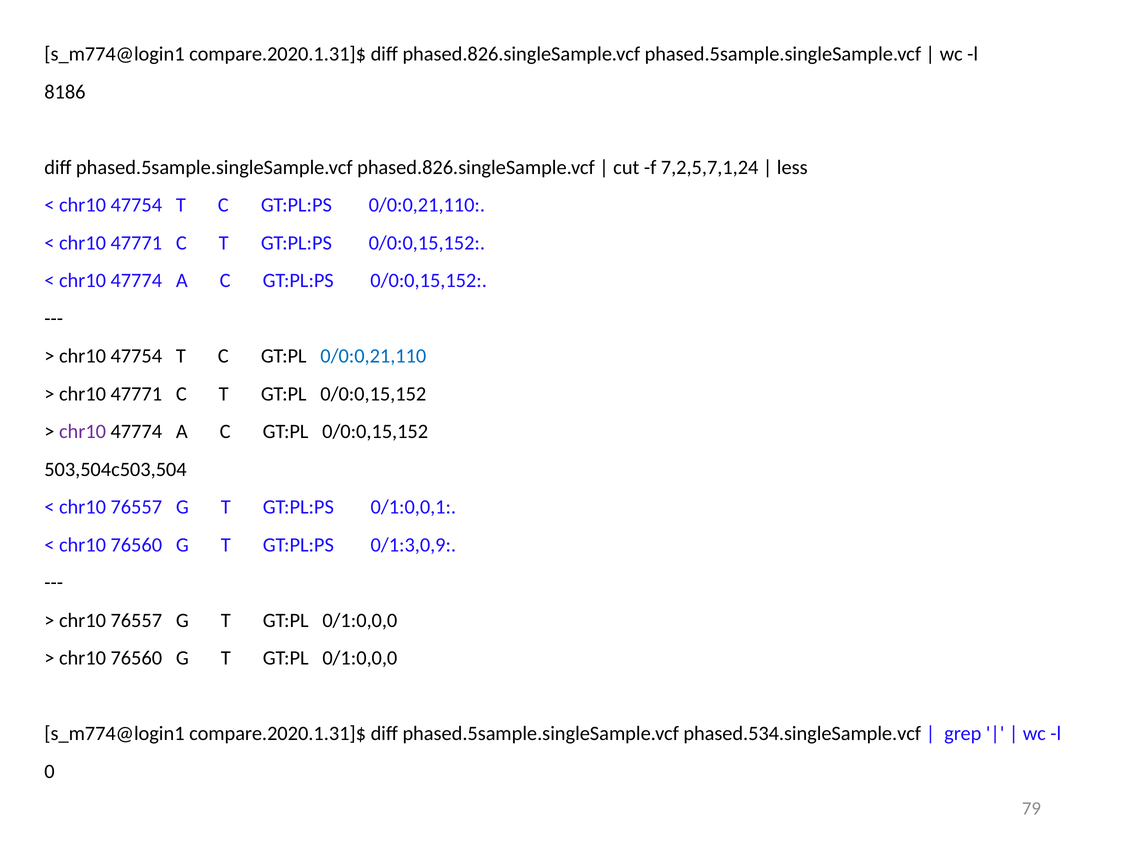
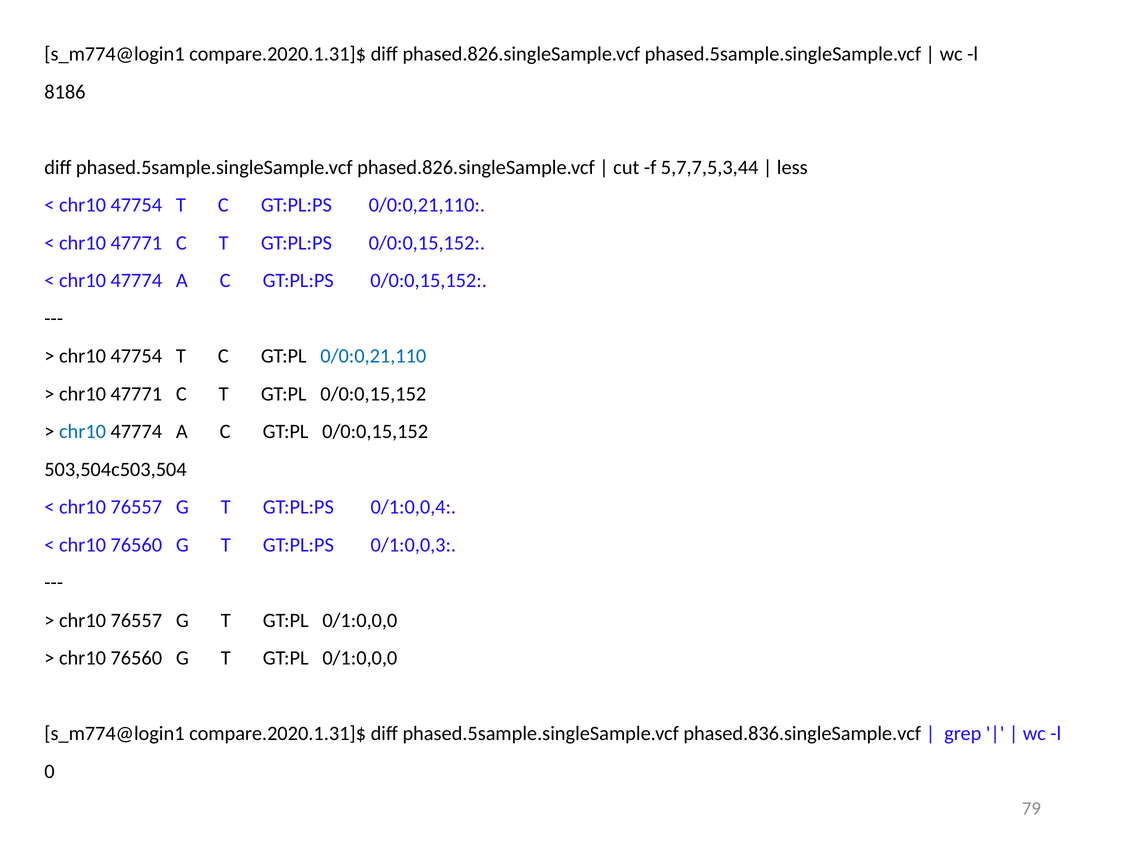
7,2,5,7,1,24: 7,2,5,7,1,24 -> 5,7,7,5,3,44
chr10 at (83, 432) colour: purple -> blue
0/1:0,0,1: 0/1:0,0,1 -> 0/1:0,0,4
0/1:3,0,9: 0/1:3,0,9 -> 0/1:0,0,3
phased.534.singleSample.vcf: phased.534.singleSample.vcf -> phased.836.singleSample.vcf
